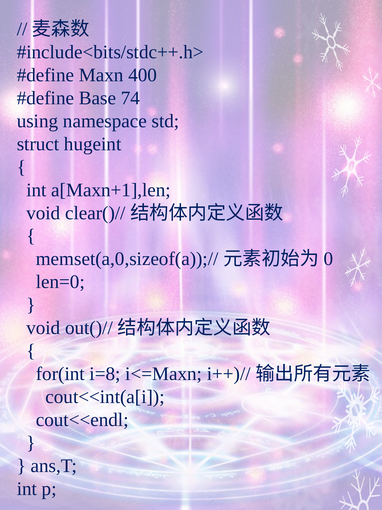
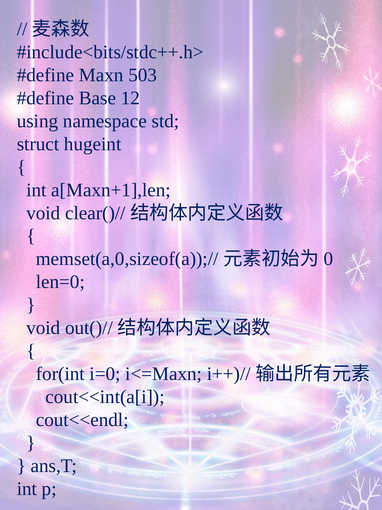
400: 400 -> 503
74: 74 -> 12
i=8: i=8 -> i=0
